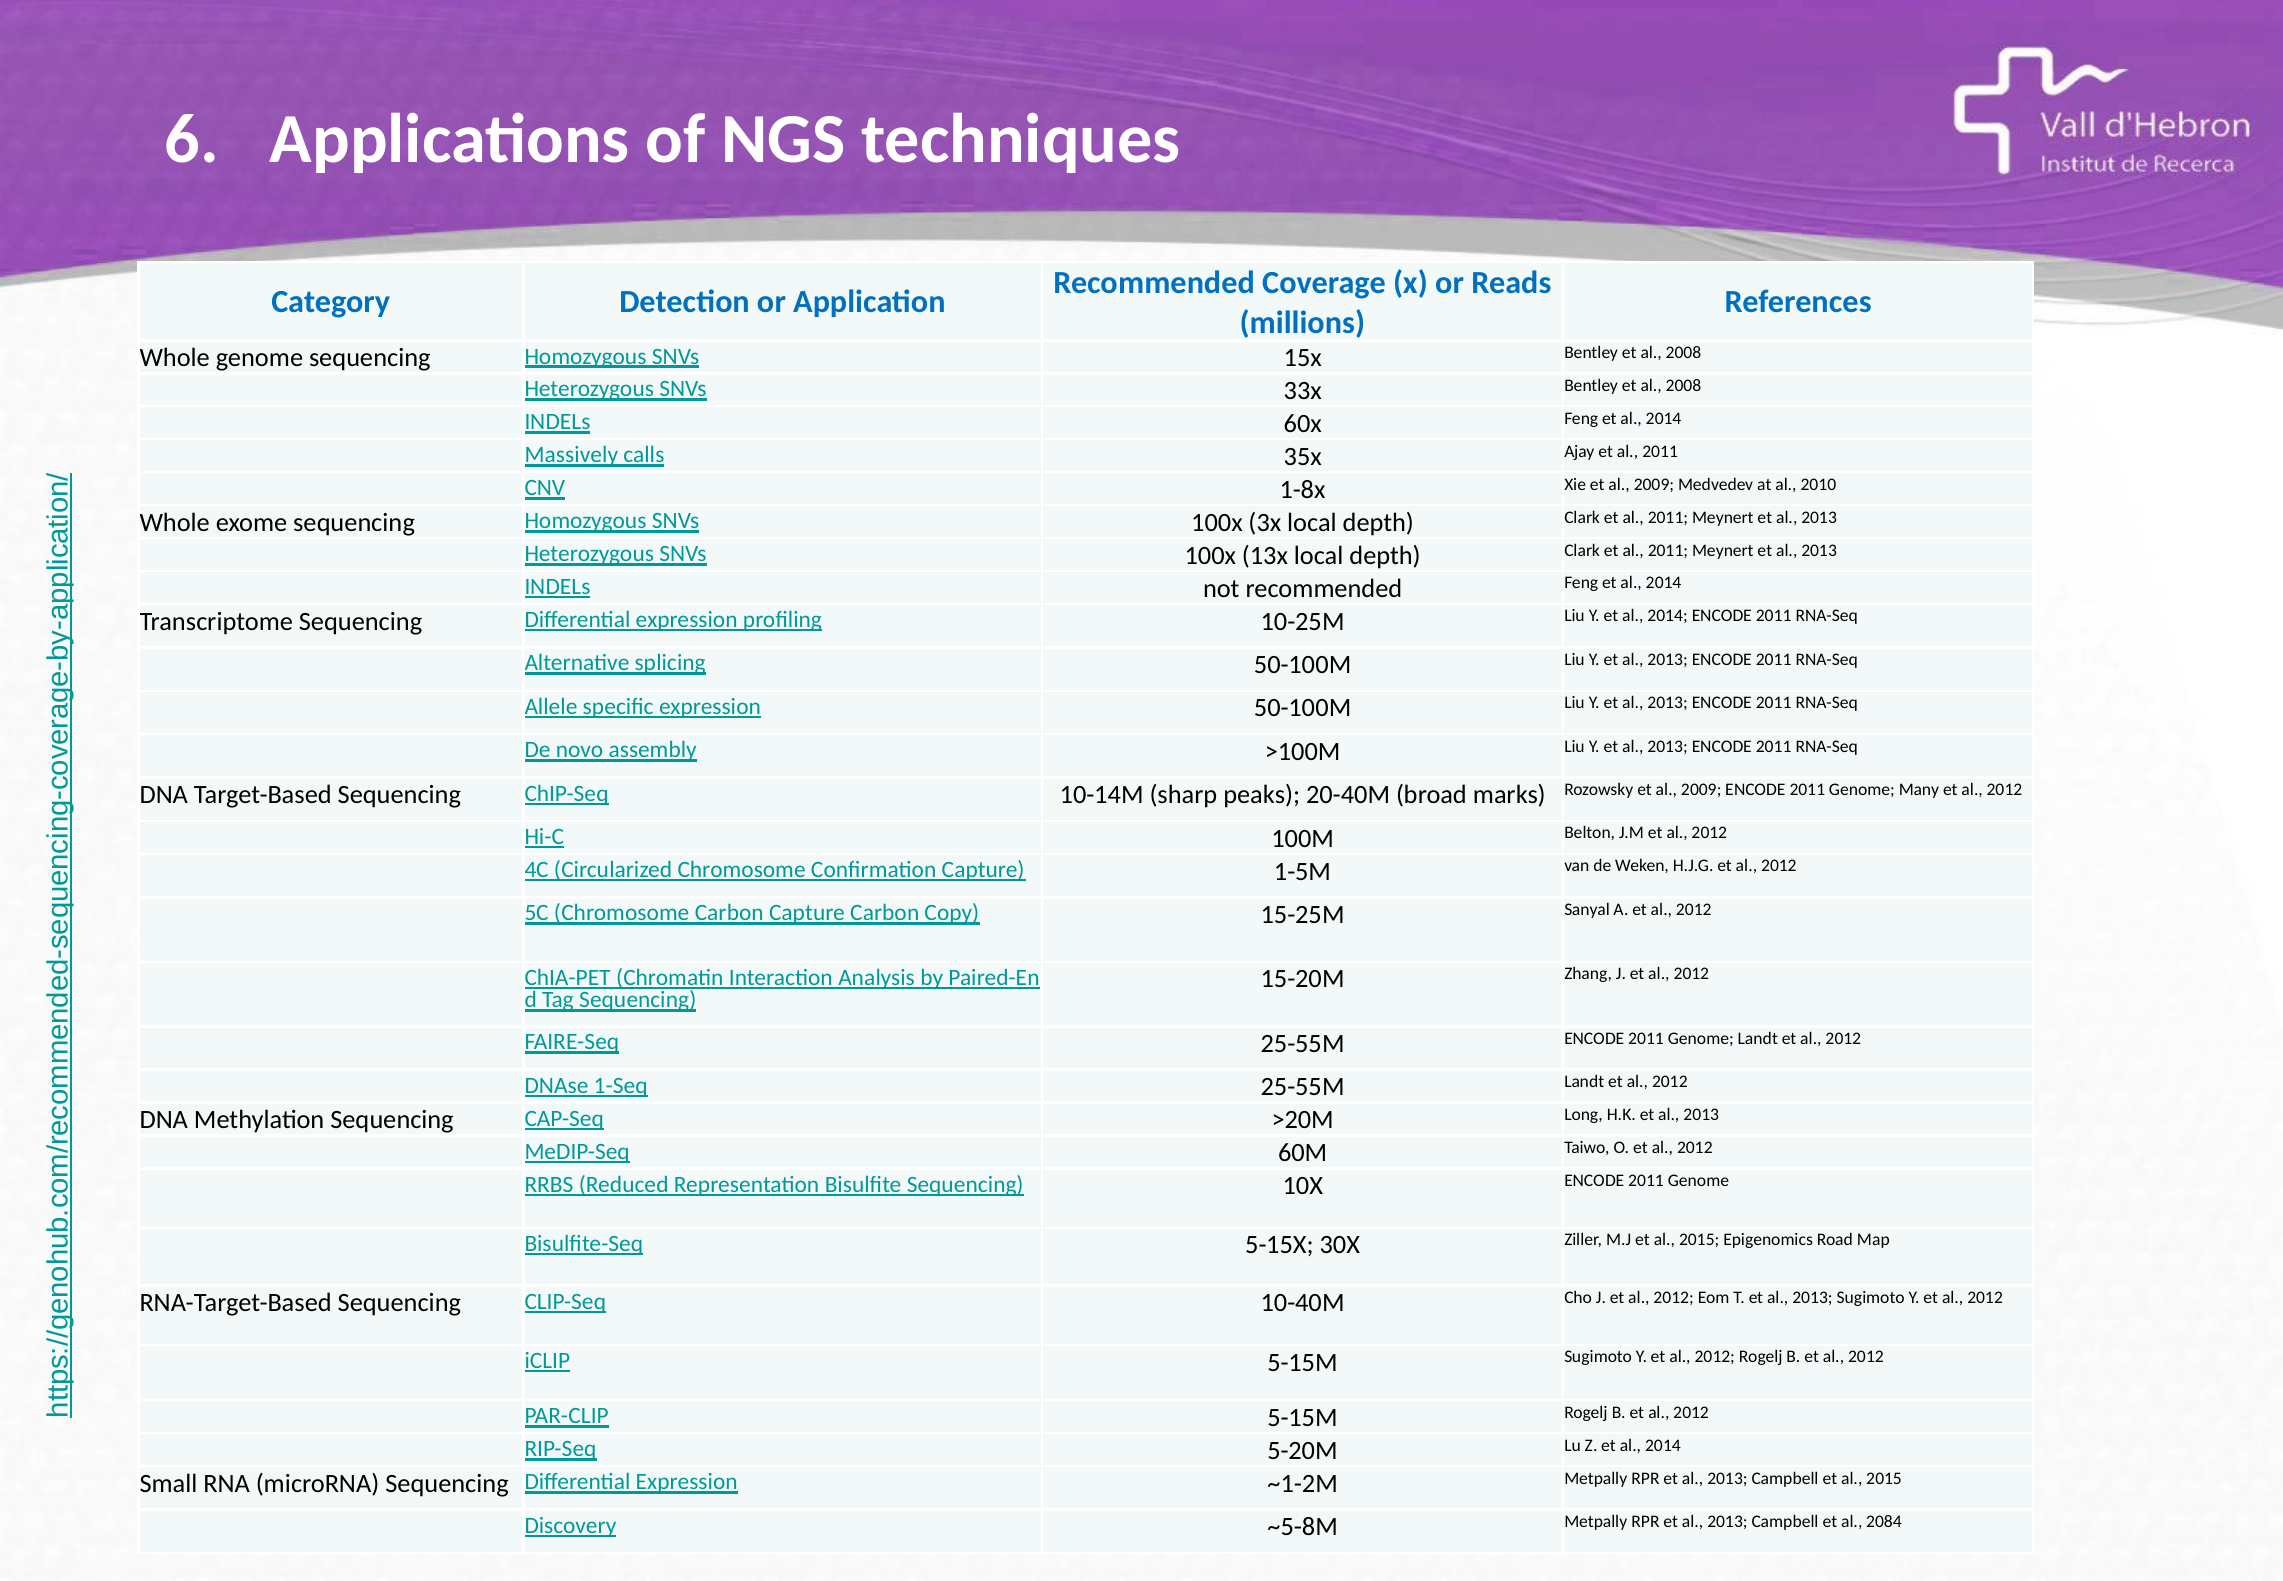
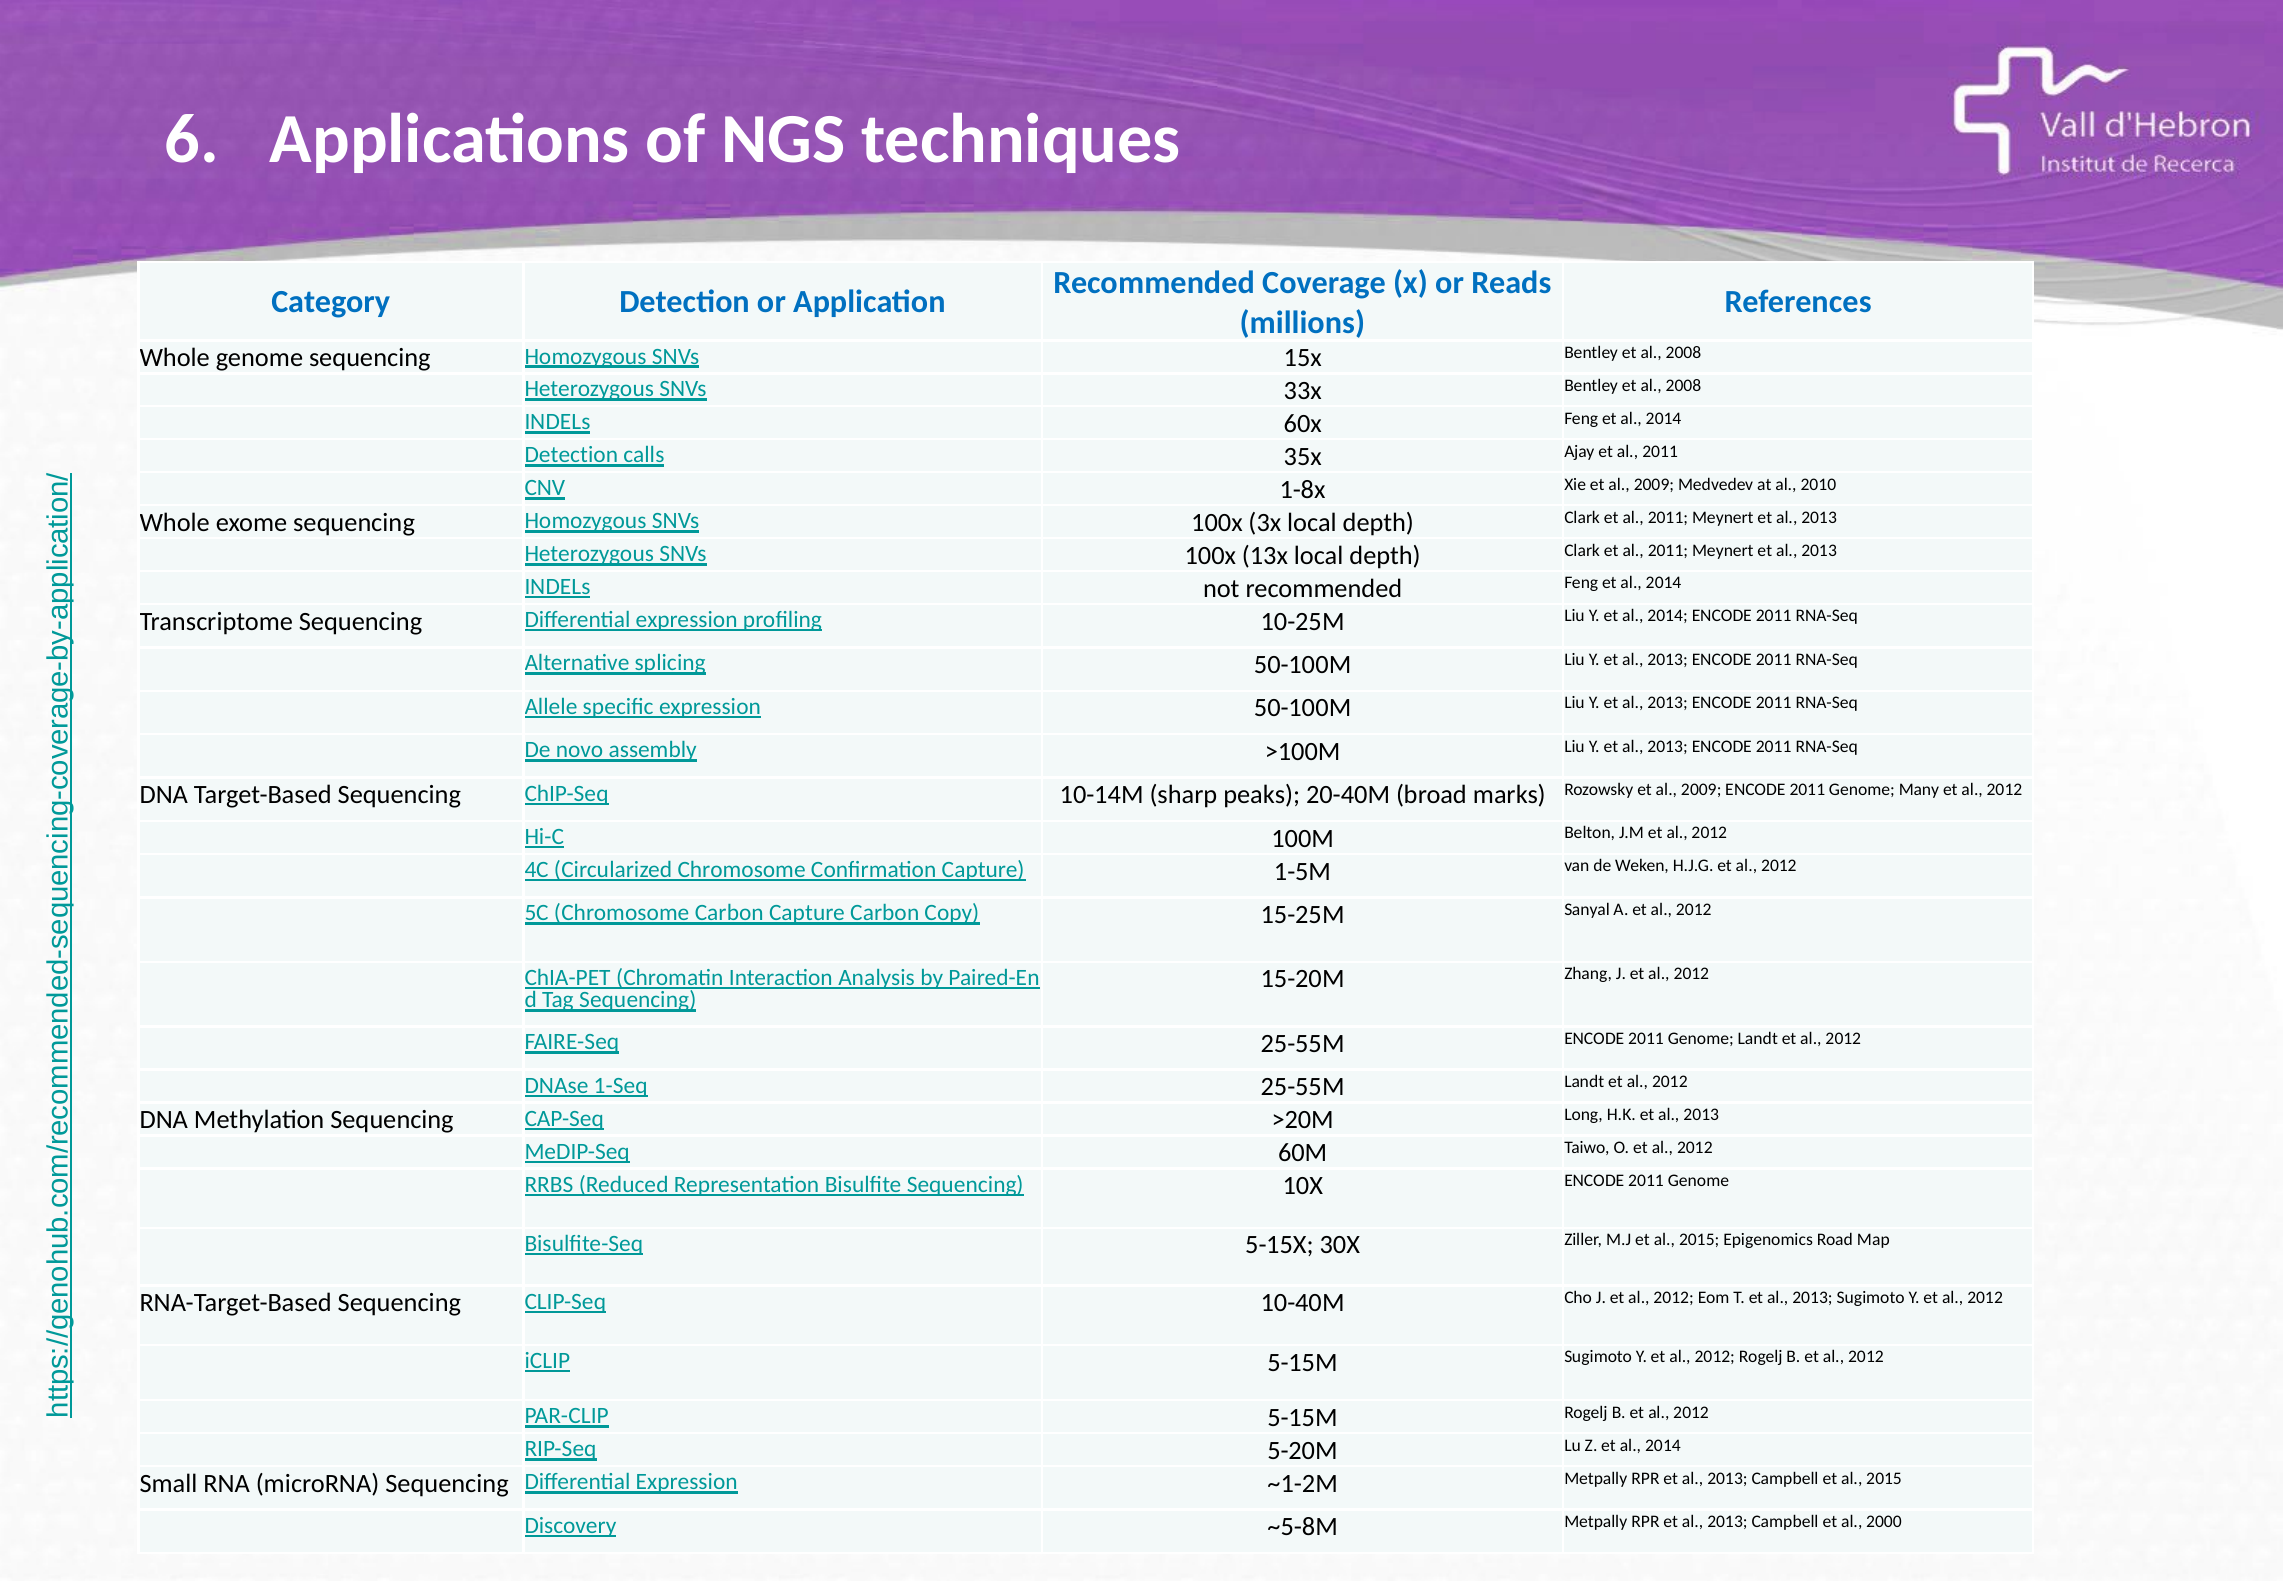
Massively at (571, 455): Massively -> Detection
2084: 2084 -> 2000
